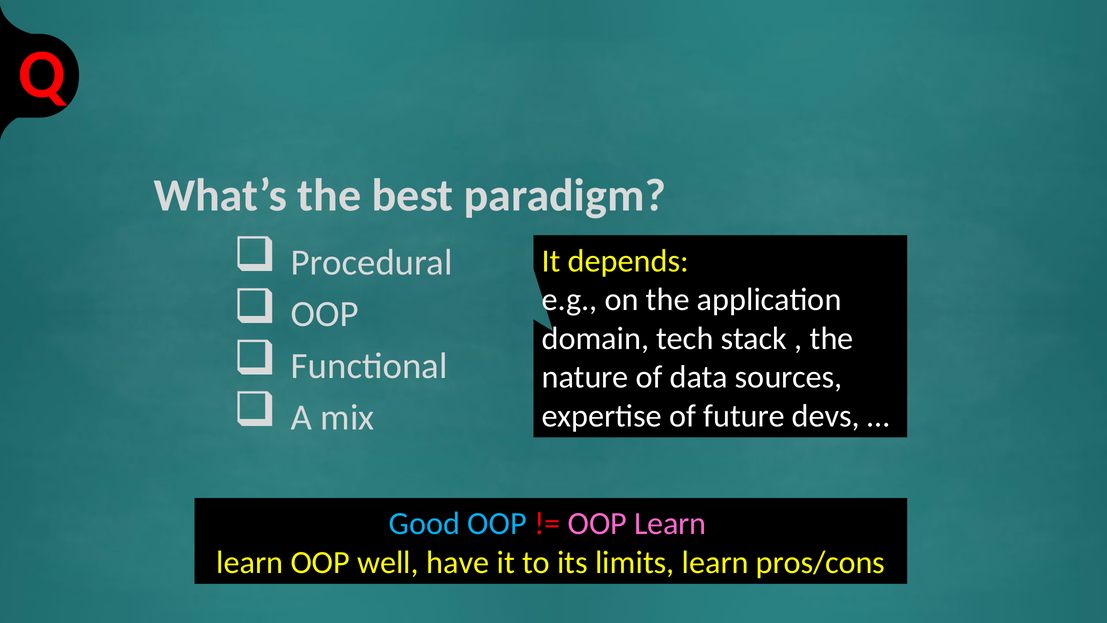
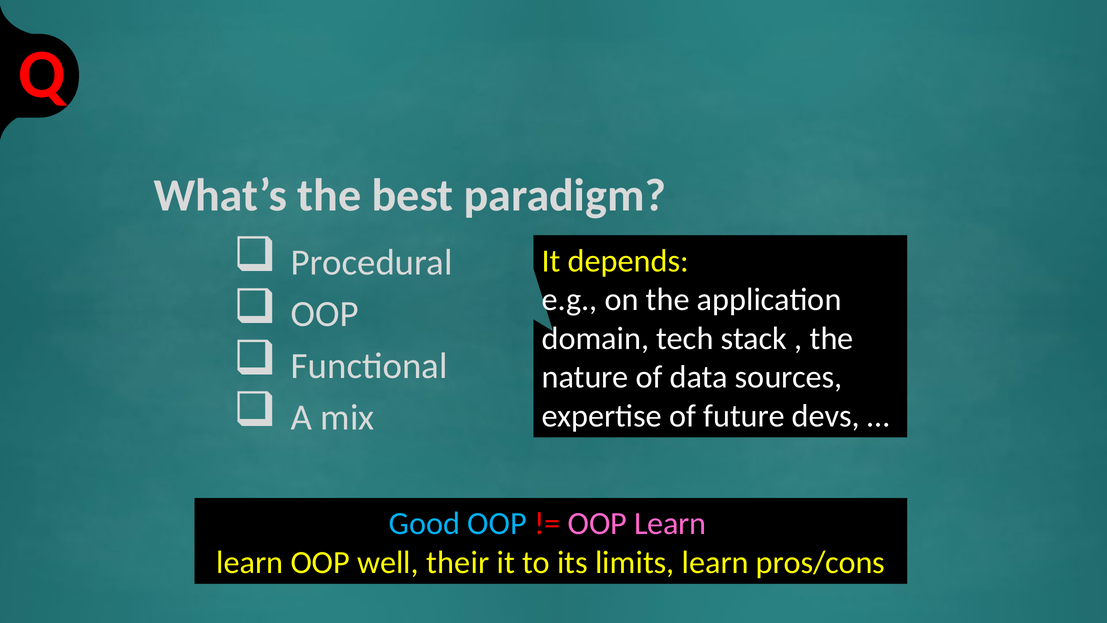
have: have -> their
